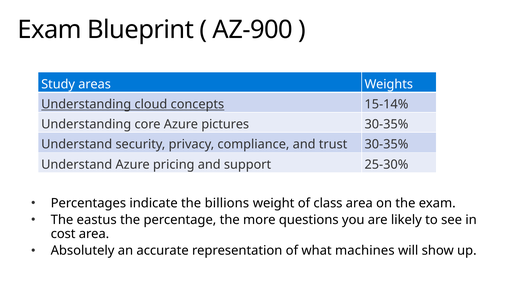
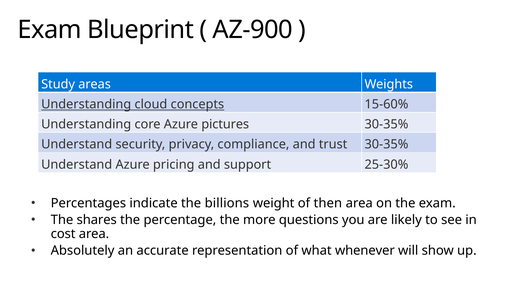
15-14%: 15-14% -> 15-60%
class: class -> then
eastus: eastus -> shares
machines: machines -> whenever
